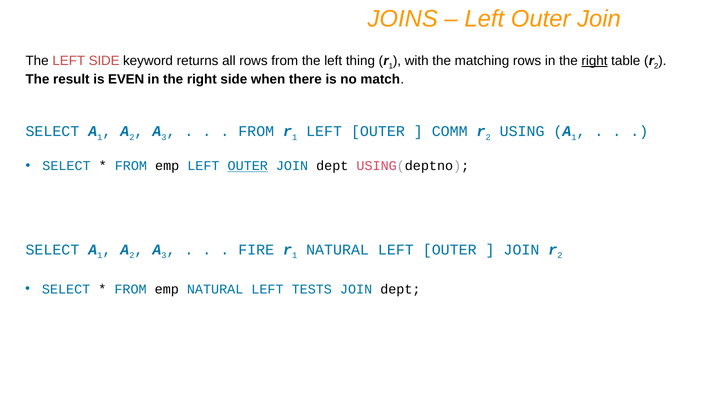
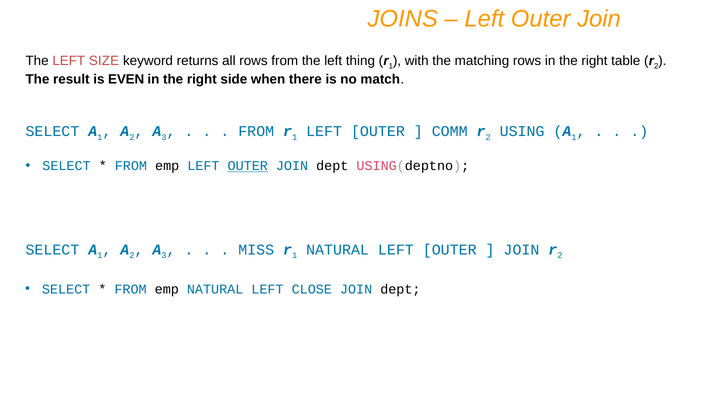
LEFT SIDE: SIDE -> SIZE
right at (595, 61) underline: present -> none
FIRE: FIRE -> MISS
TESTS: TESTS -> CLOSE
